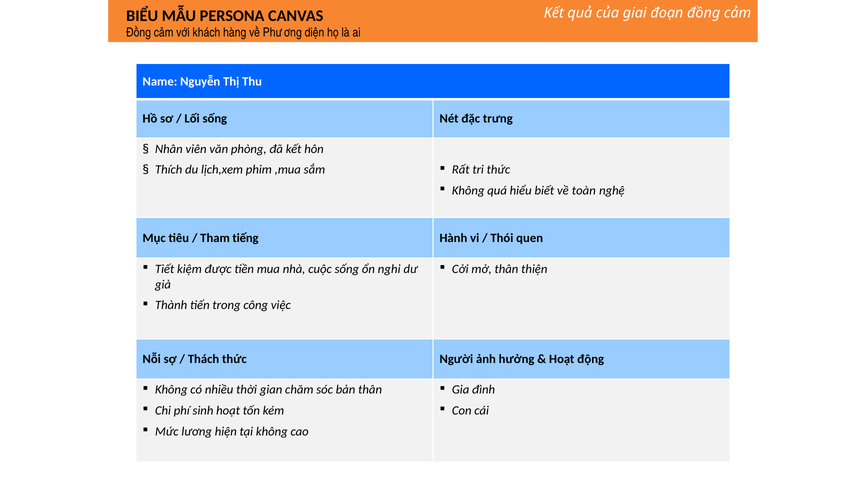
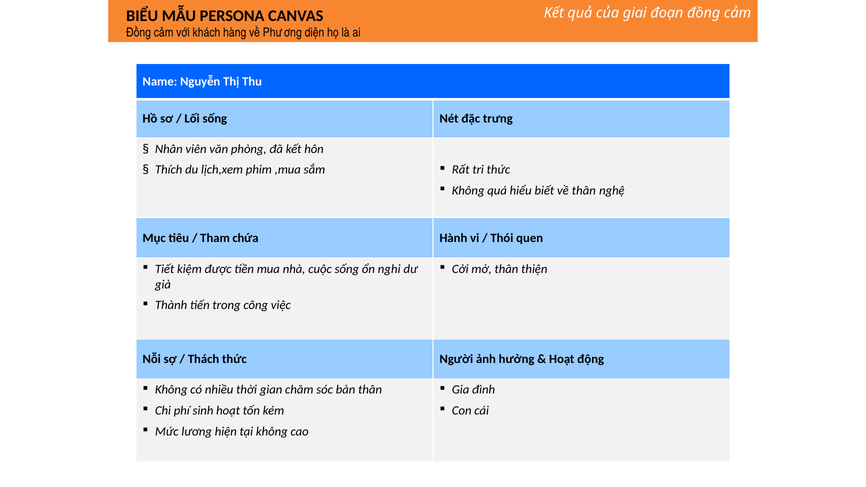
về toàn: toàn -> thân
tiếng: tiếng -> chứa
